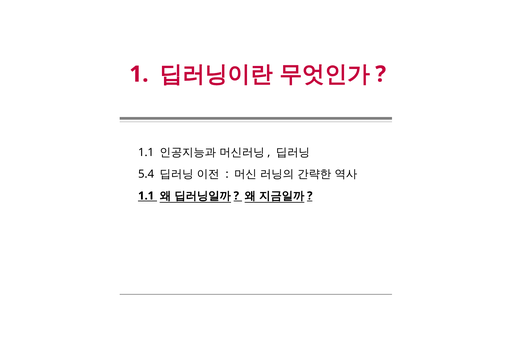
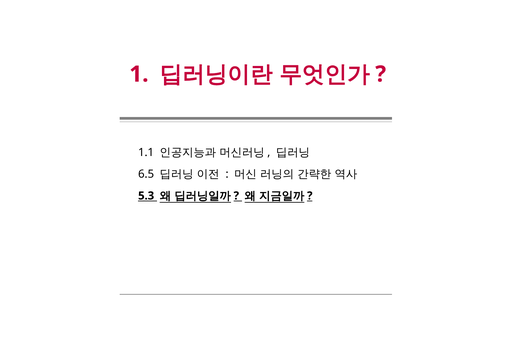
5.4: 5.4 -> 6.5
1.1 at (146, 196): 1.1 -> 5.3
